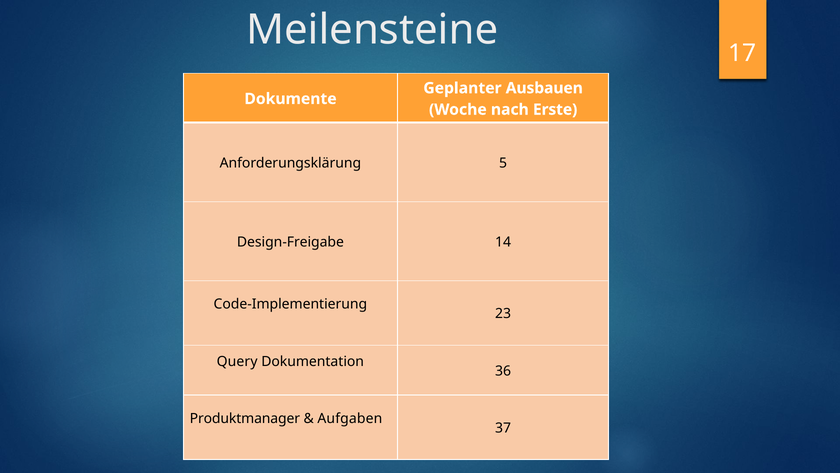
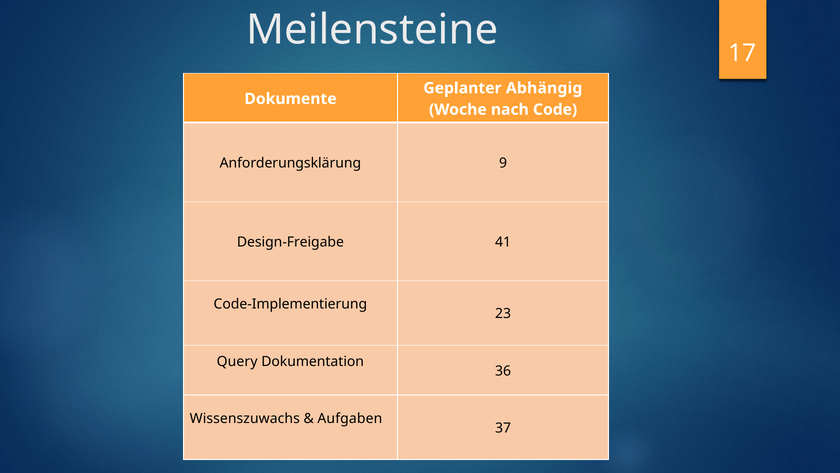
Ausbauen: Ausbauen -> Abhängig
Erste: Erste -> Code
5: 5 -> 9
14: 14 -> 41
Produktmanager: Produktmanager -> Wissenszuwachs
